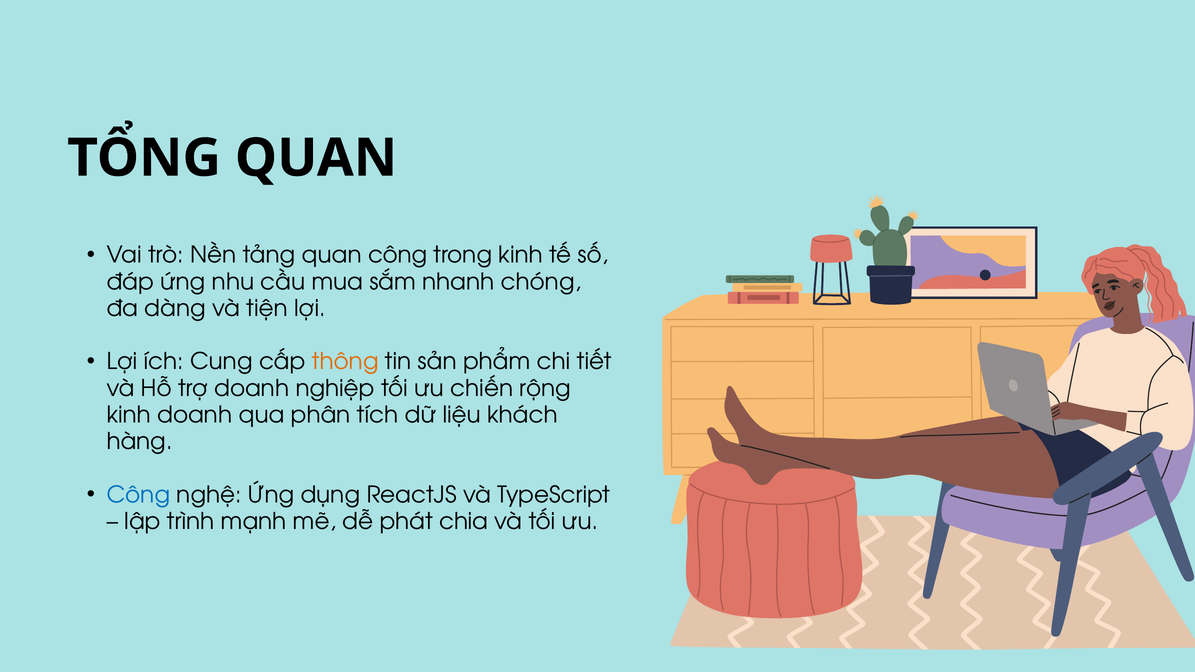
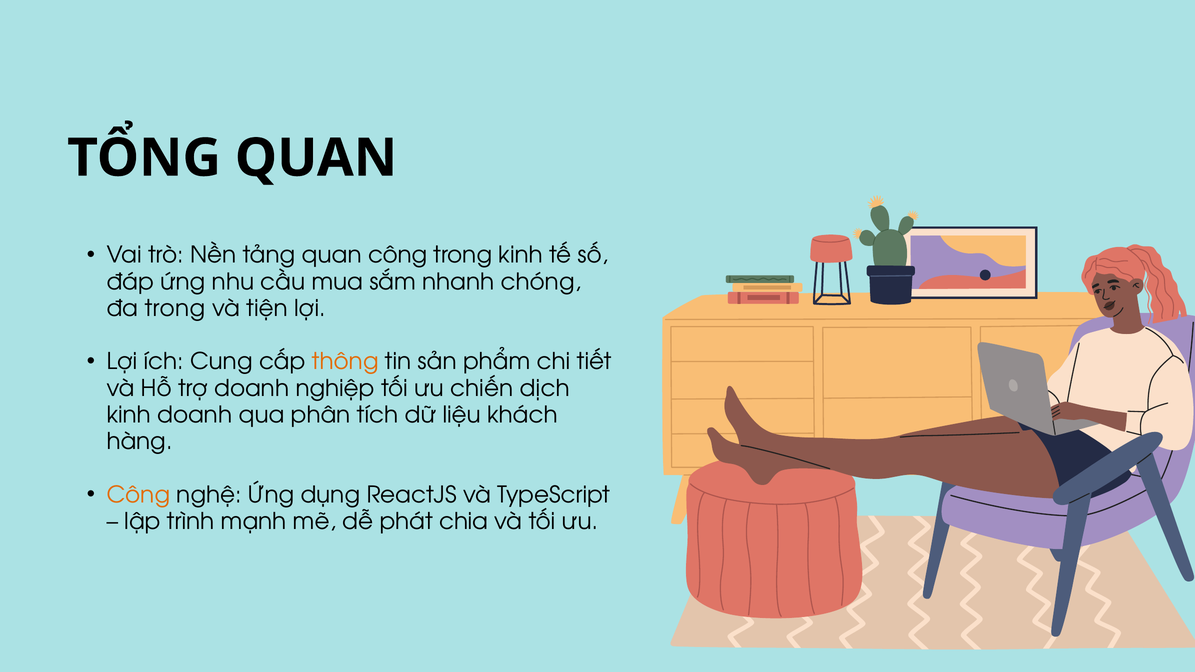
đa dàng: dàng -> trong
rộng: rộng -> dịch
Công at (138, 495) colour: blue -> orange
